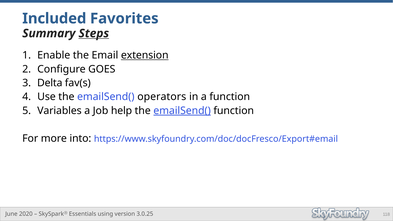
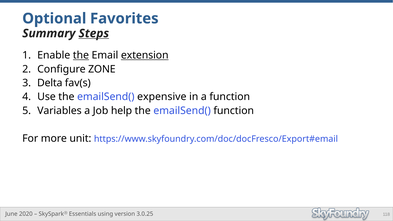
Included: Included -> Optional
the at (81, 55) underline: none -> present
GOES: GOES -> ZONE
operators: operators -> expensive
emailSend( at (182, 111) underline: present -> none
into: into -> unit
